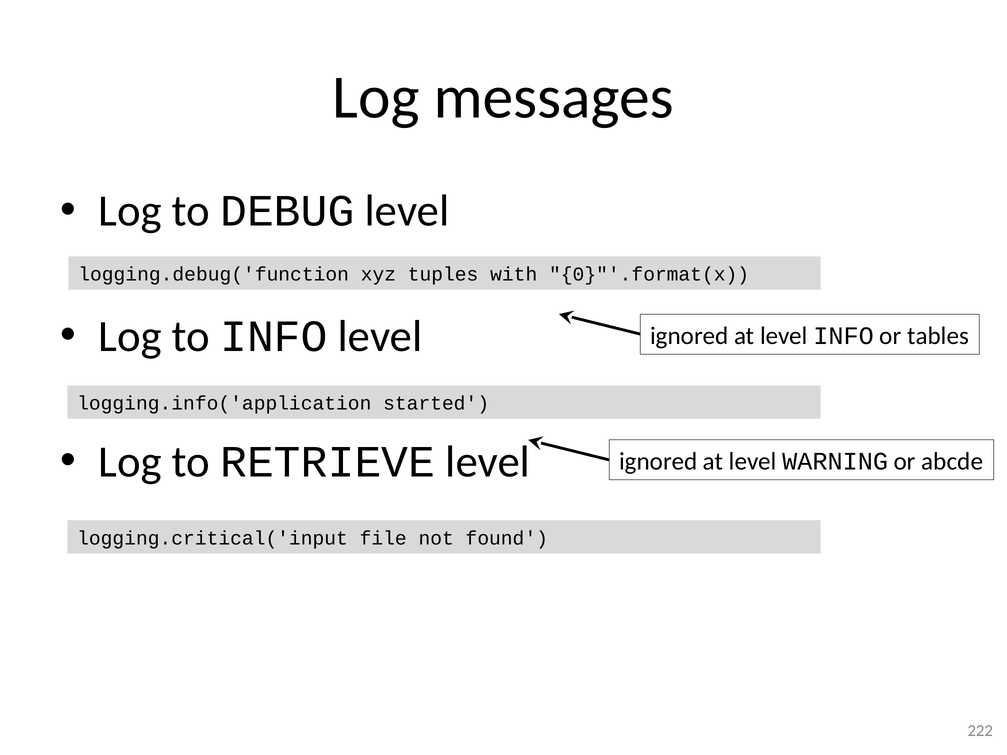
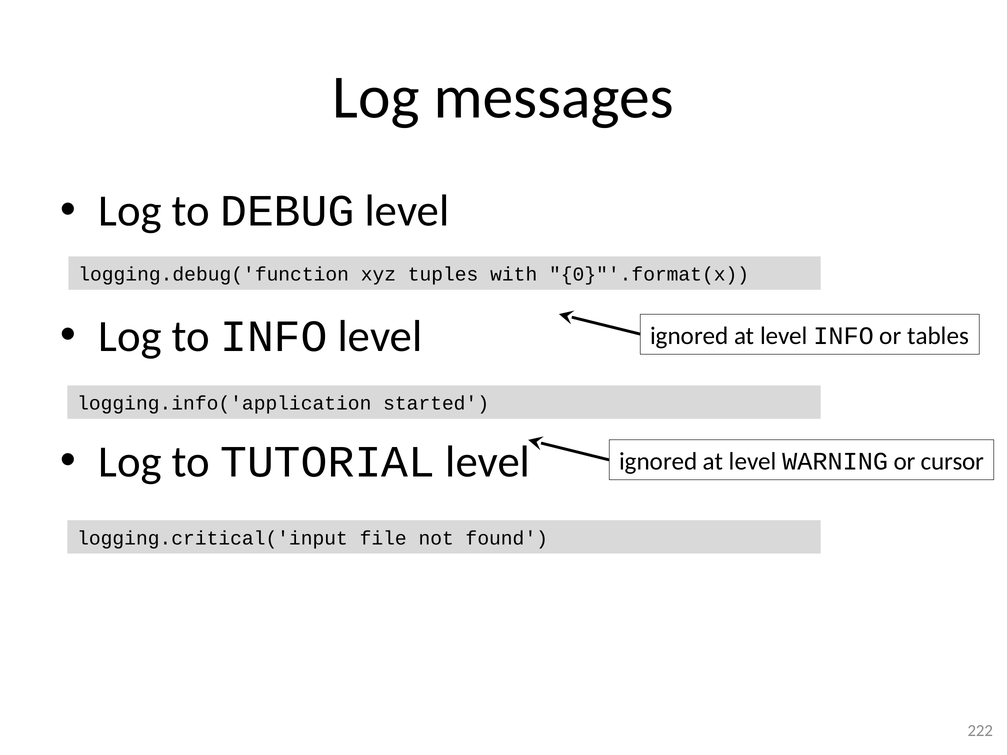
RETRIEVE: RETRIEVE -> TUTORIAL
abcde: abcde -> cursor
